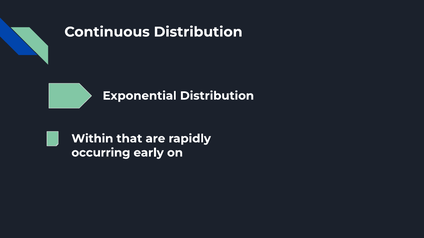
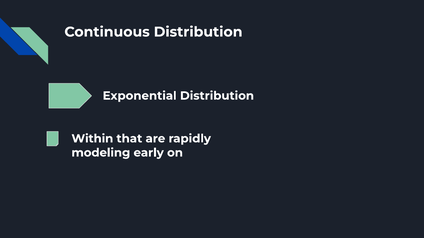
occurring: occurring -> modeling
